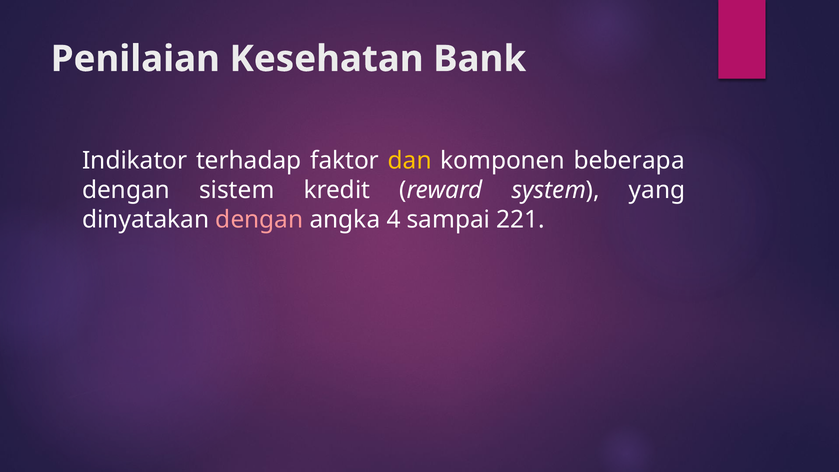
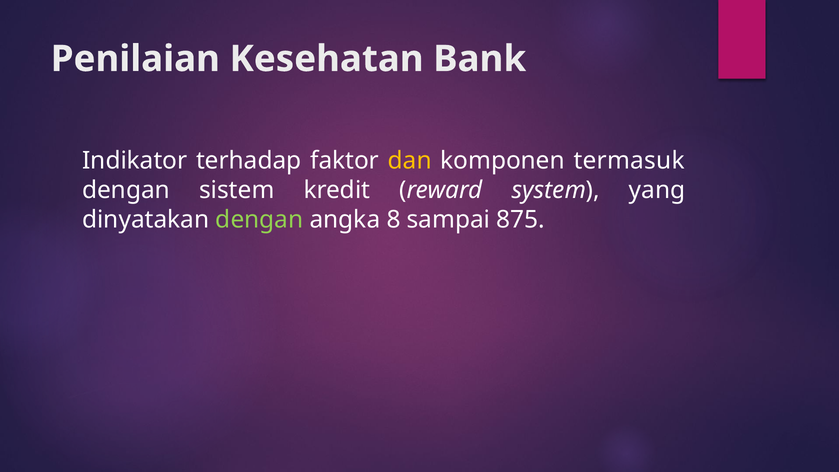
beberapa: beberapa -> termasuk
dengan at (259, 219) colour: pink -> light green
4: 4 -> 8
221: 221 -> 875
